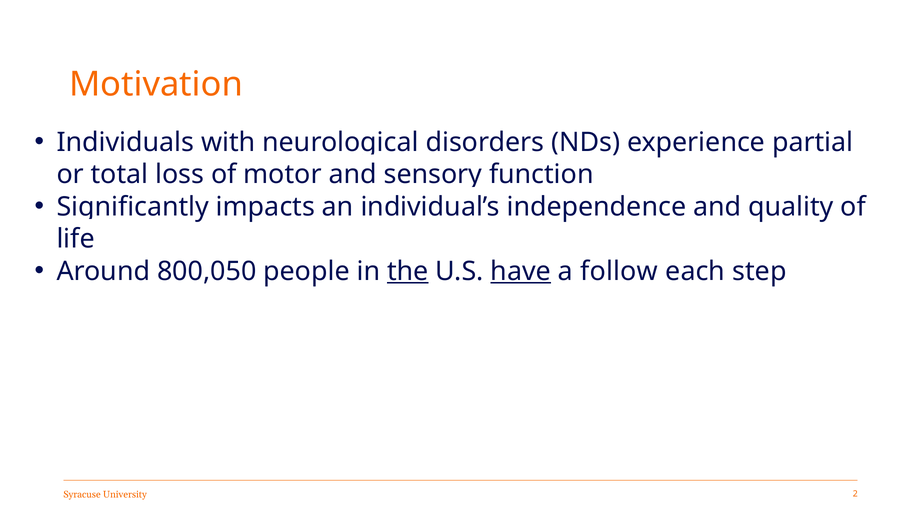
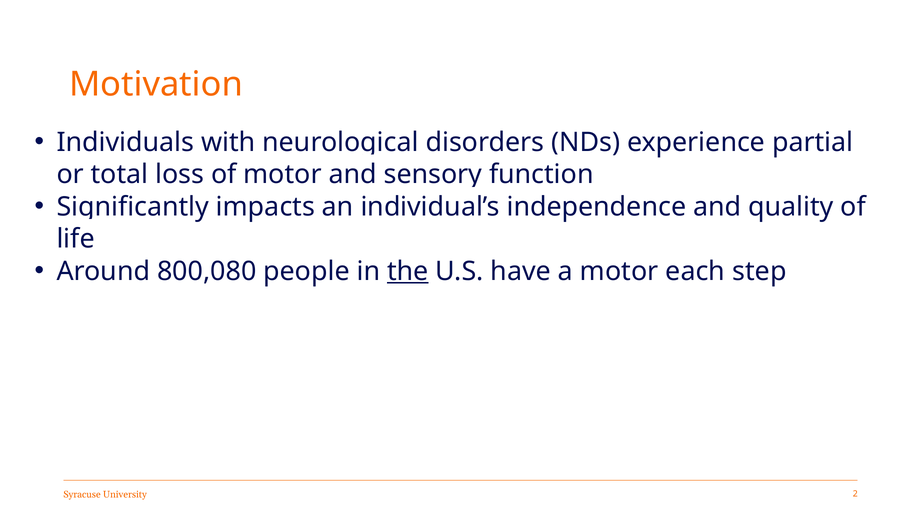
800,050: 800,050 -> 800,080
have underline: present -> none
a follow: follow -> motor
